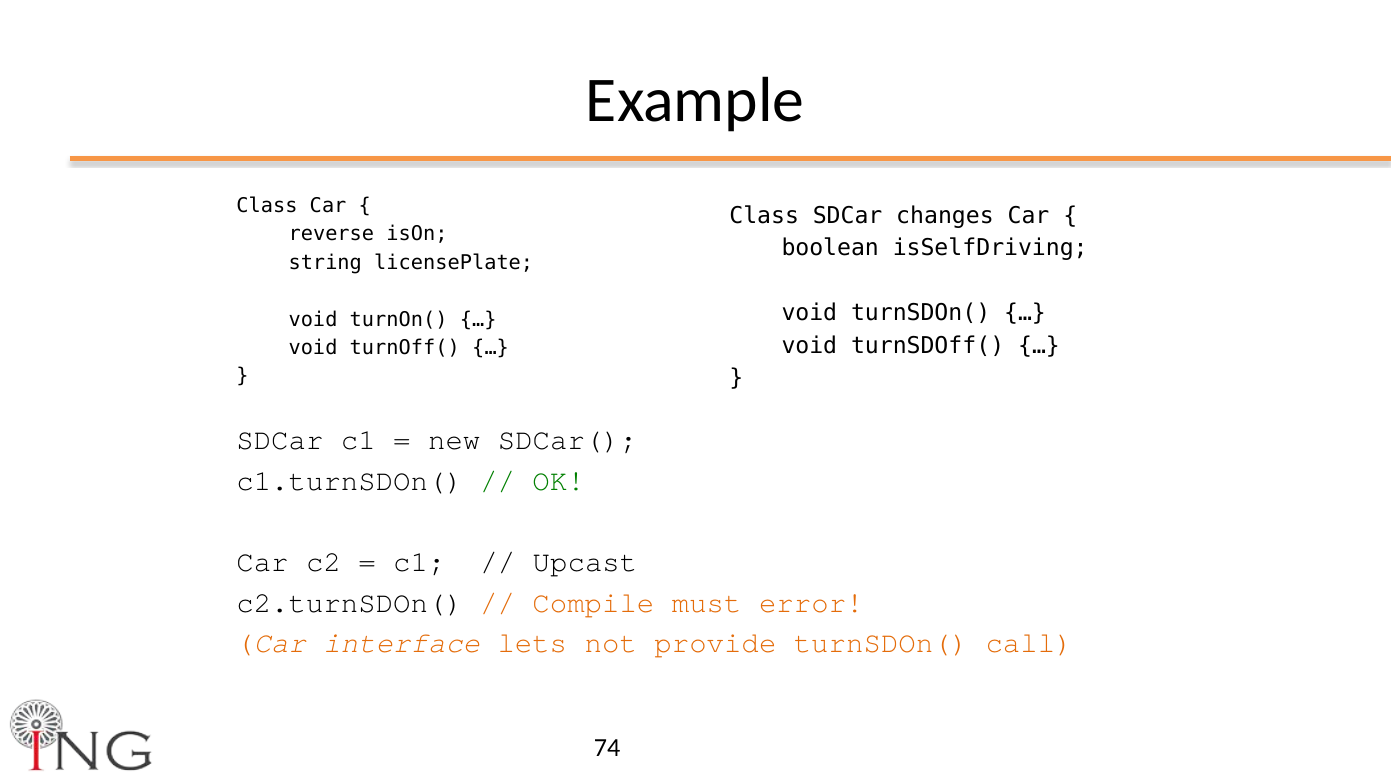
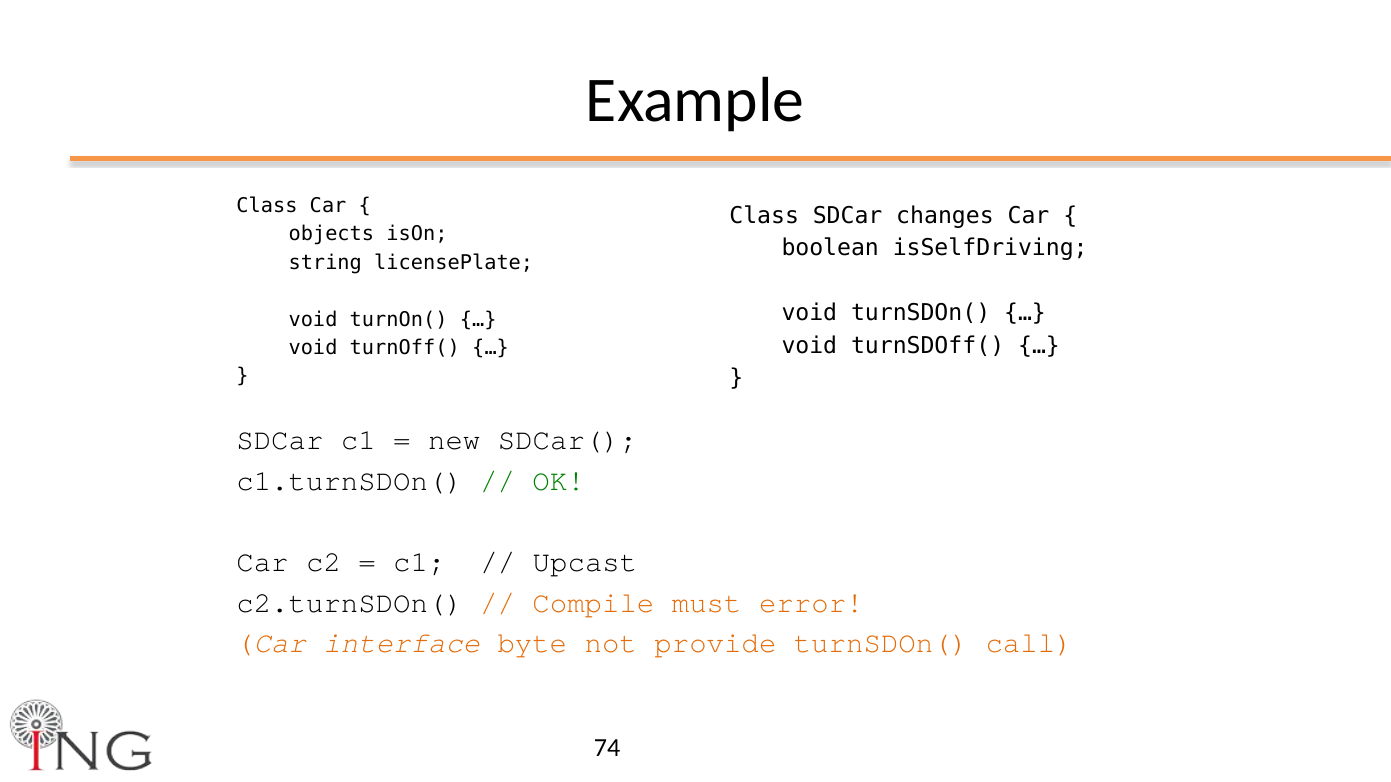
reverse: reverse -> objects
lets: lets -> byte
